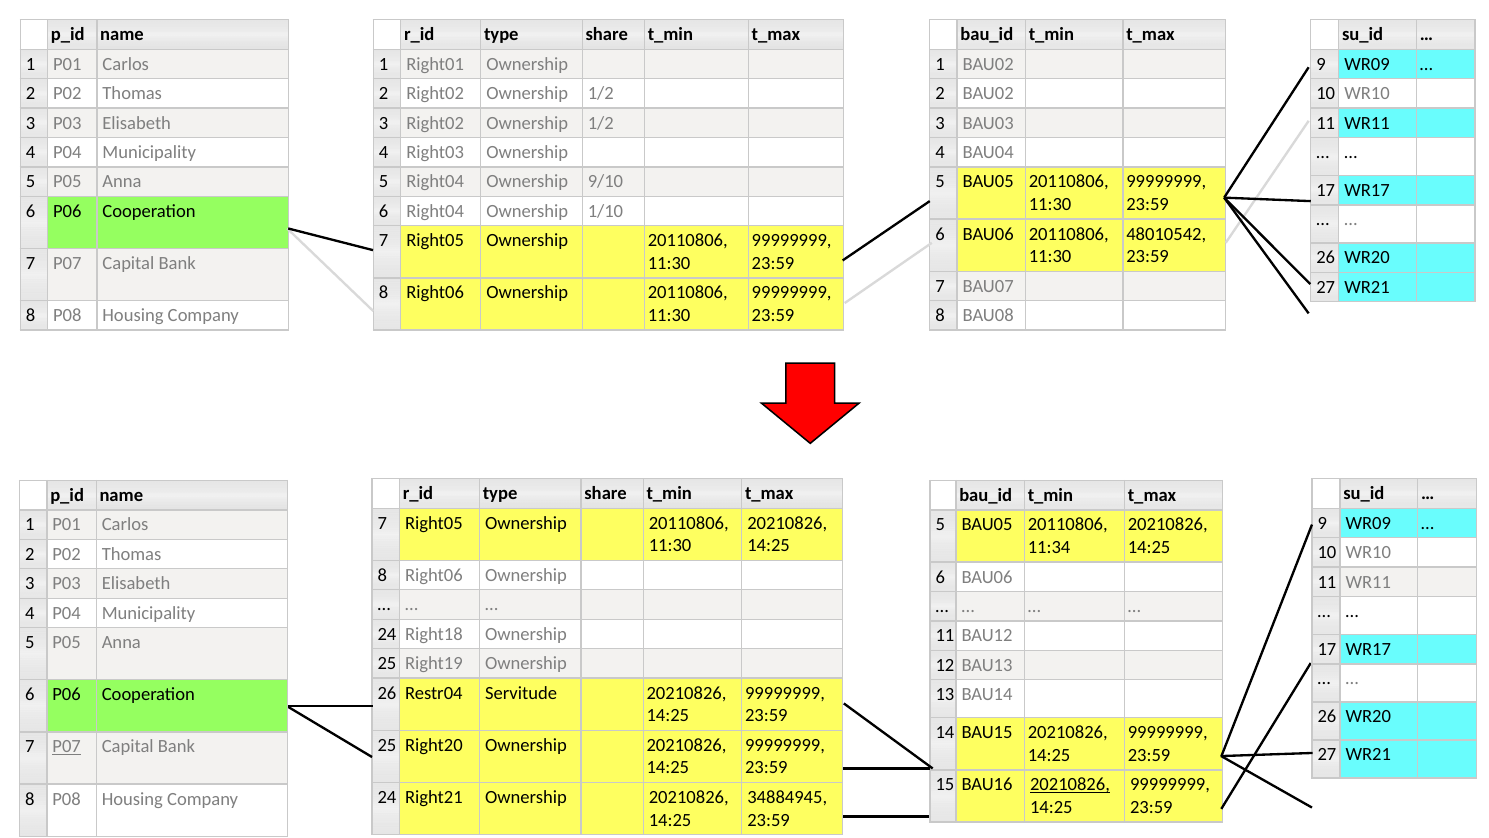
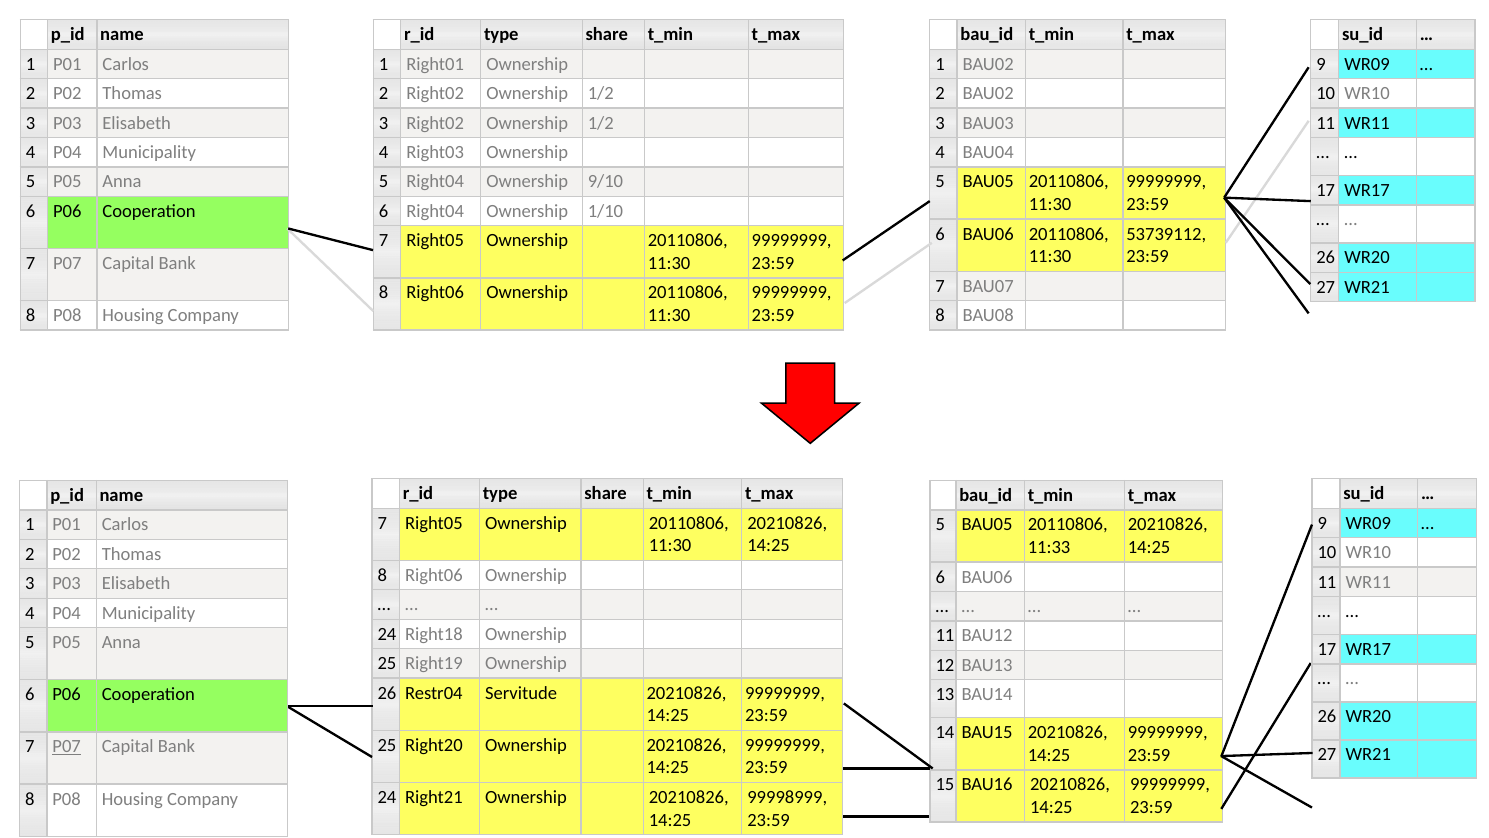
48010542: 48010542 -> 53739112
11:34: 11:34 -> 11:33
20210826 at (1070, 784) underline: present -> none
34884945: 34884945 -> 99998999
